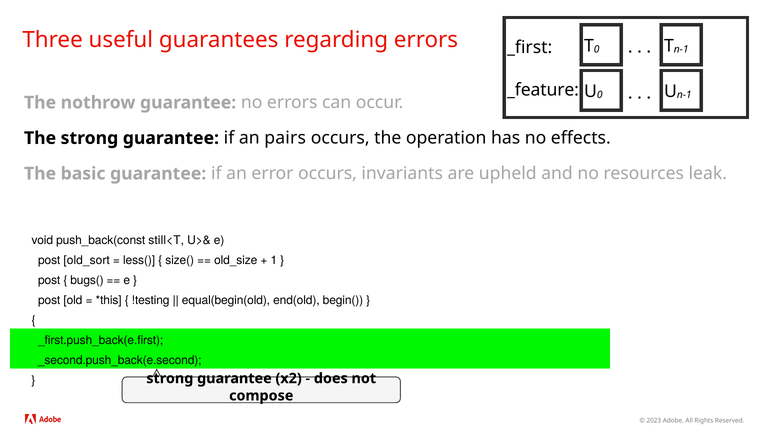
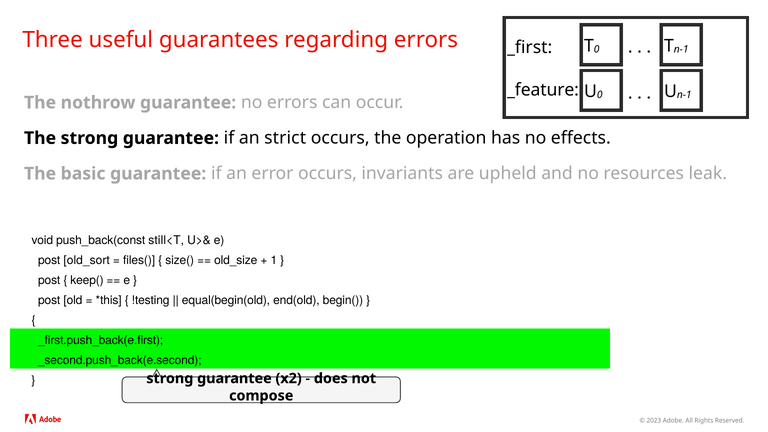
pairs: pairs -> strict
less(: less( -> files(
bugs(: bugs( -> keep(
